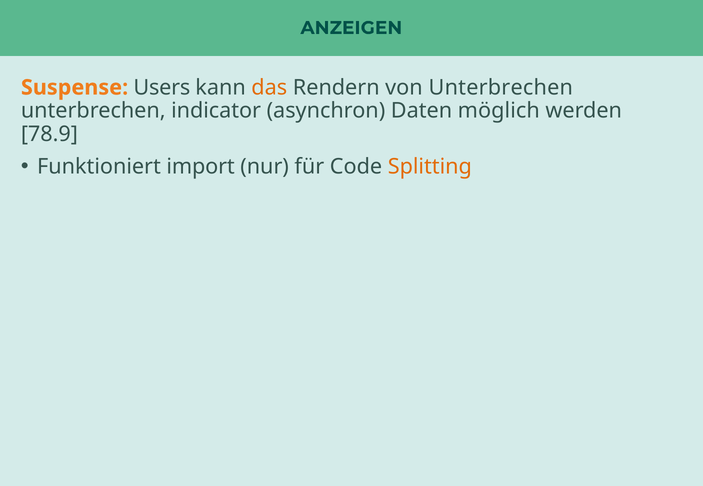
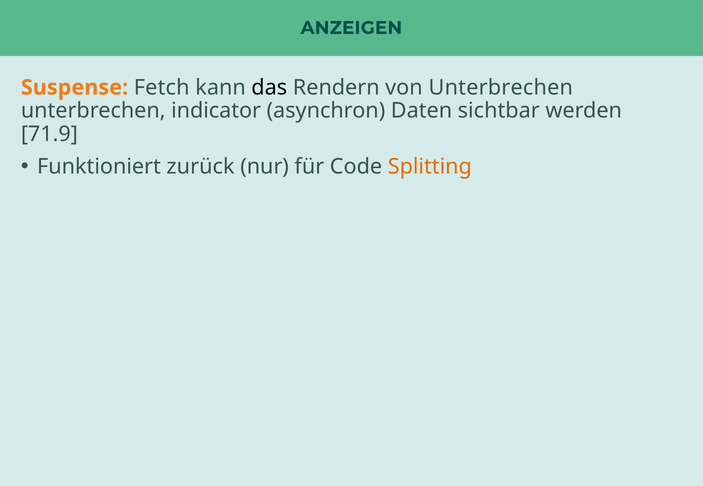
Users: Users -> Fetch
das colour: orange -> black
möglich: möglich -> sichtbar
78.9: 78.9 -> 71.9
import: import -> zurück
